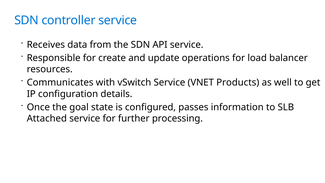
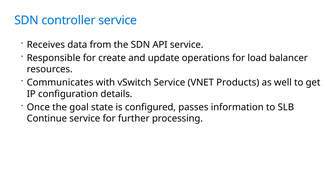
Attached: Attached -> Continue
